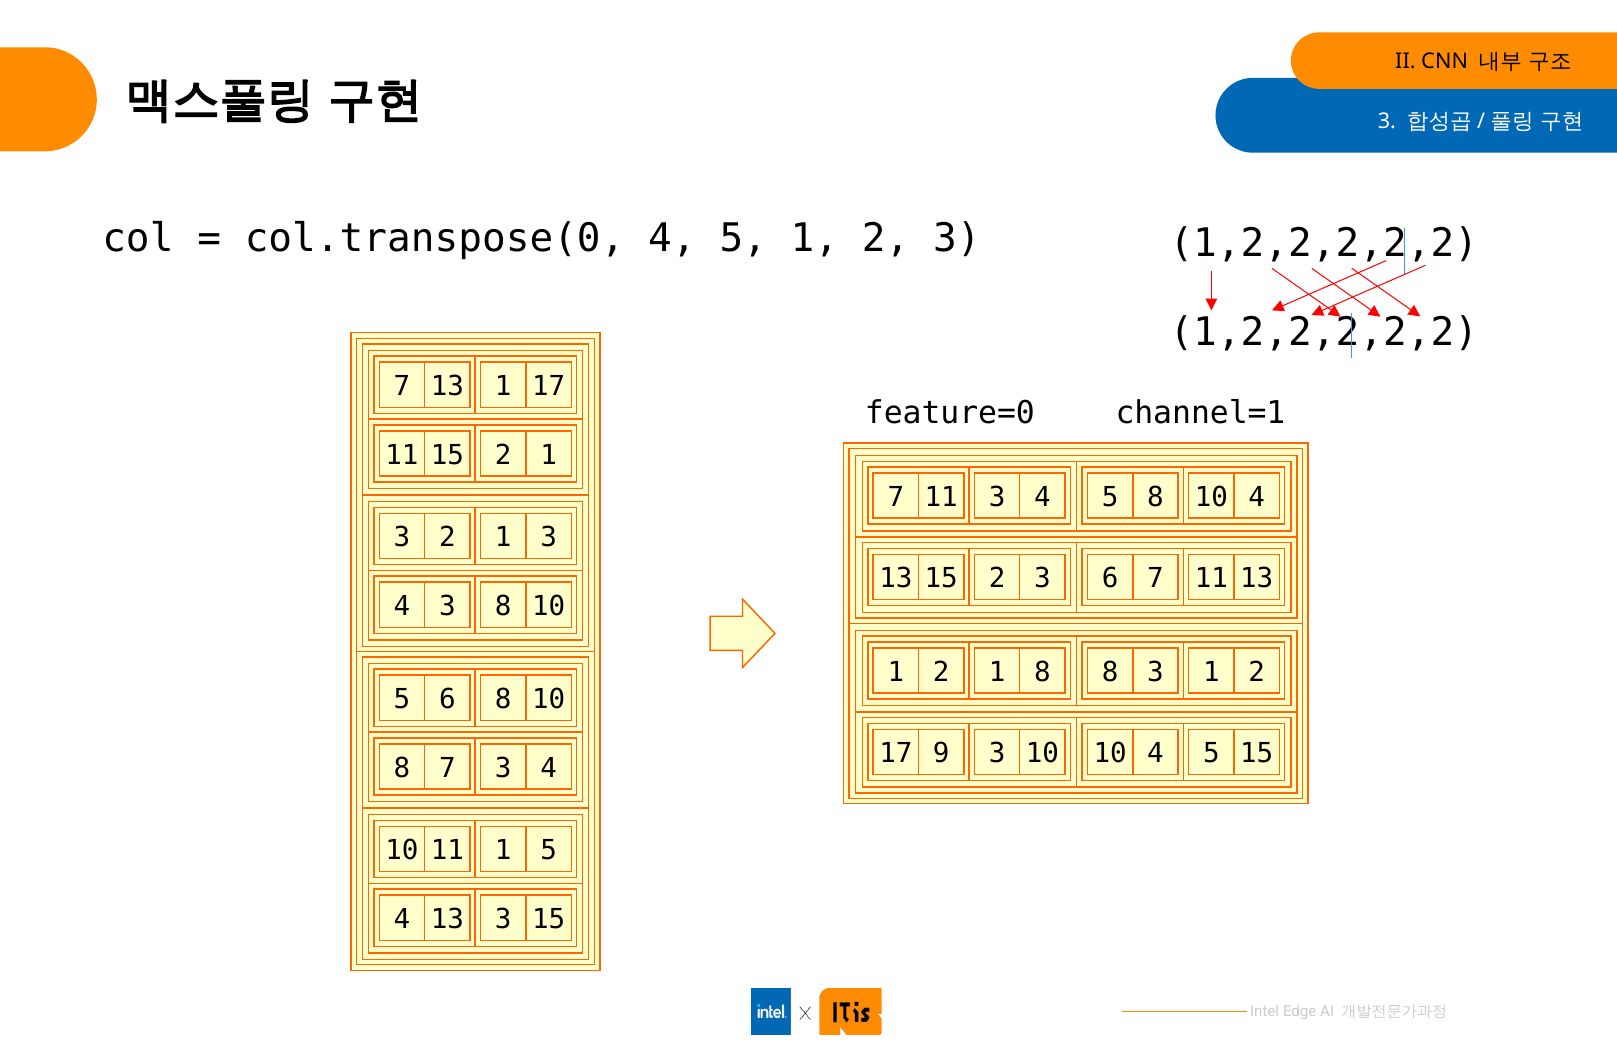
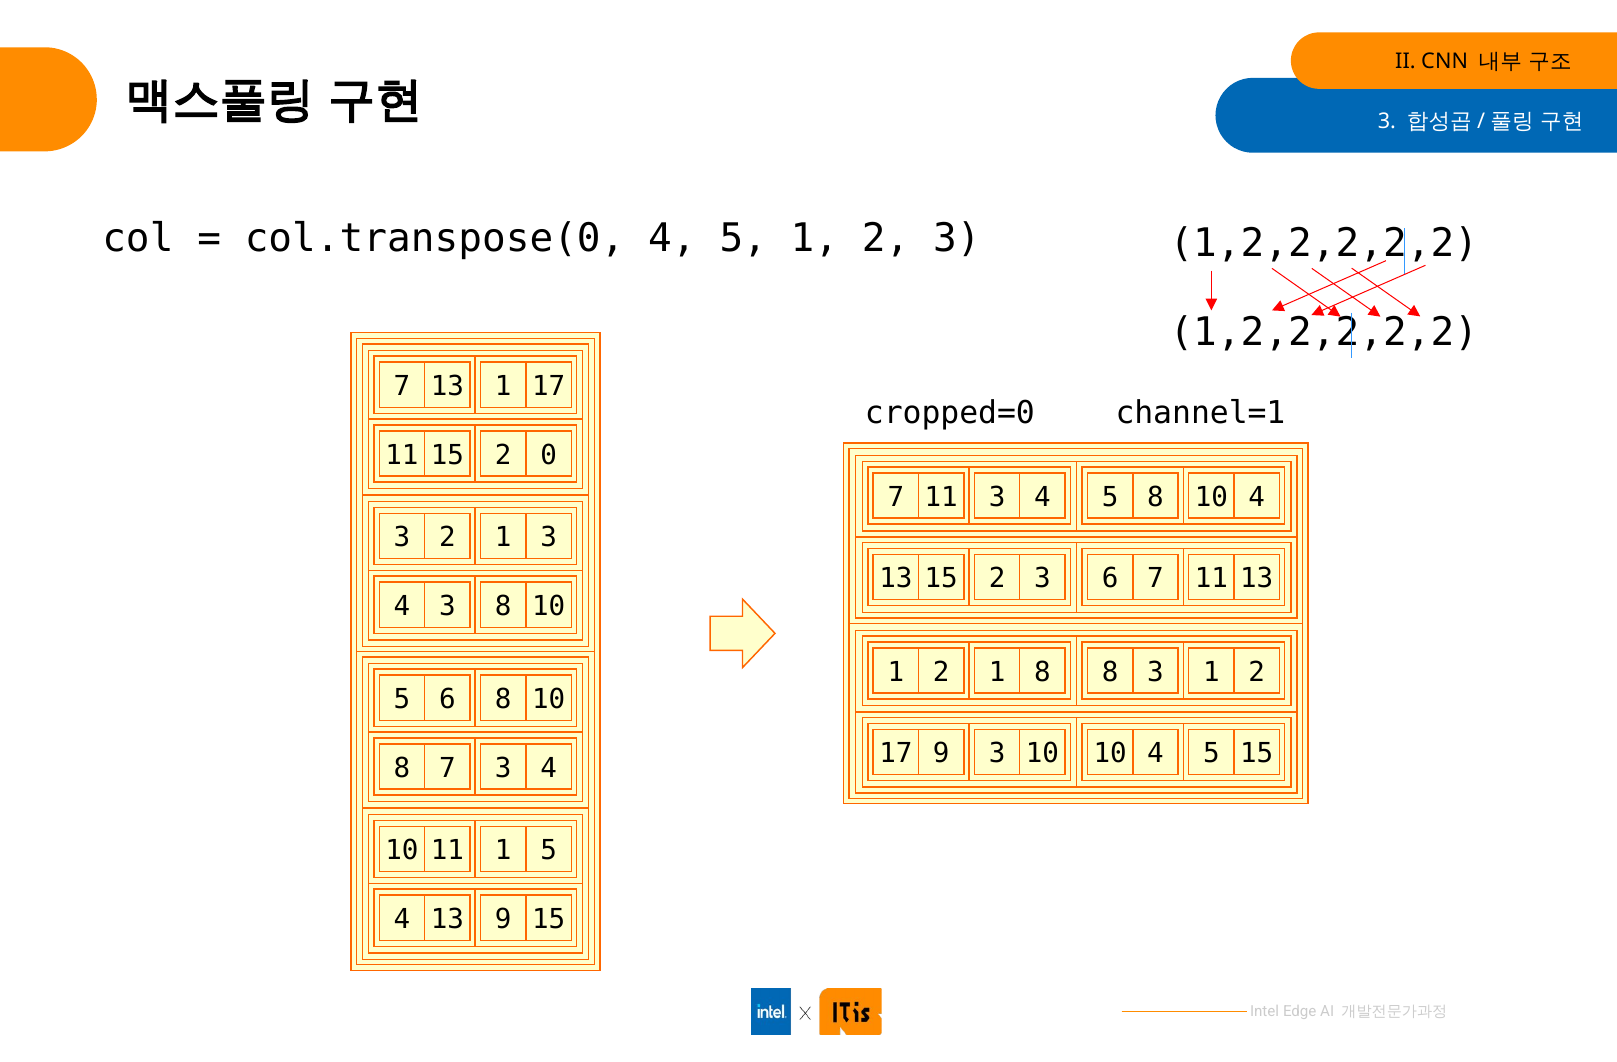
feature=0: feature=0 -> cropped=0
15 2 1: 1 -> 0
13 3: 3 -> 9
